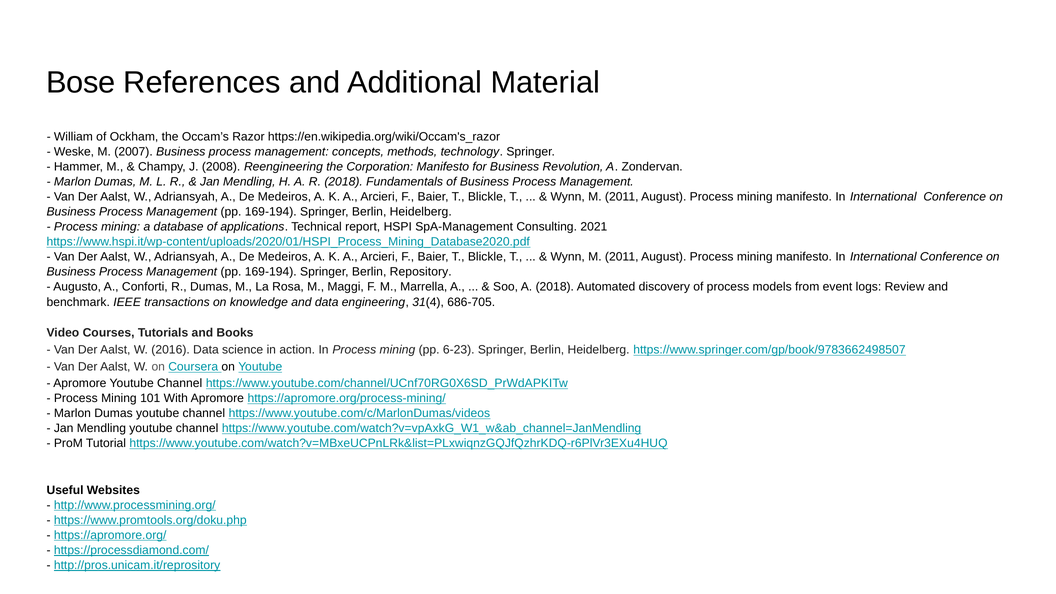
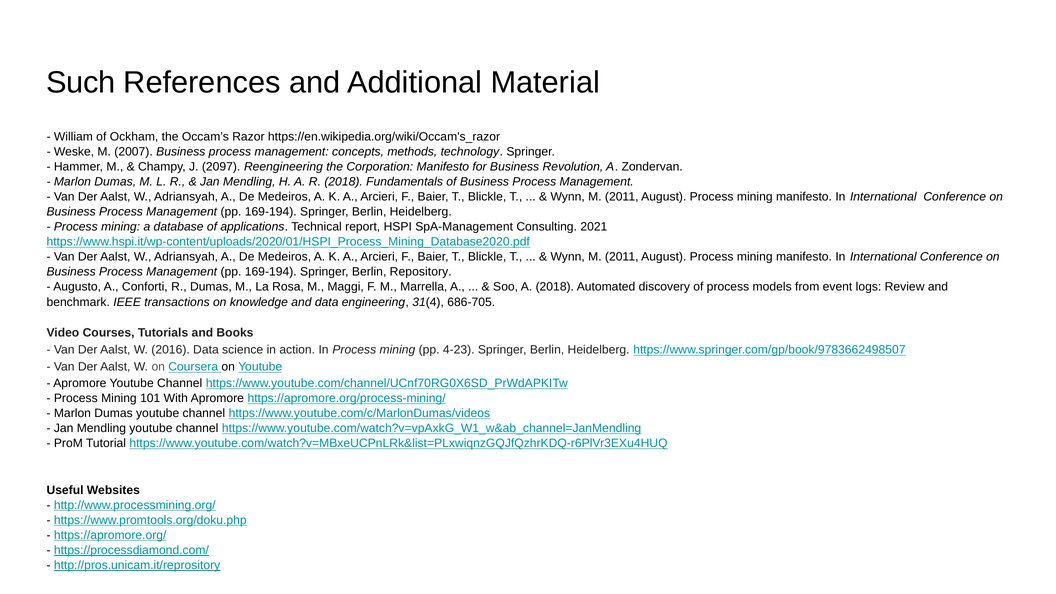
Bose: Bose -> Such
2008: 2008 -> 2097
6-23: 6-23 -> 4-23
